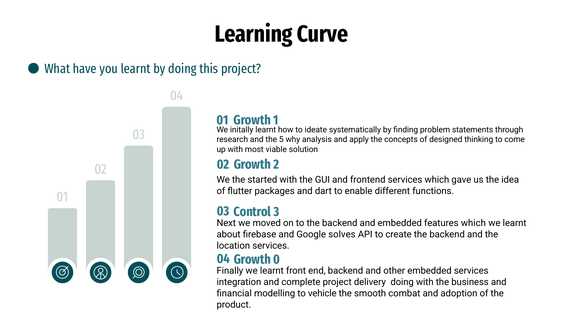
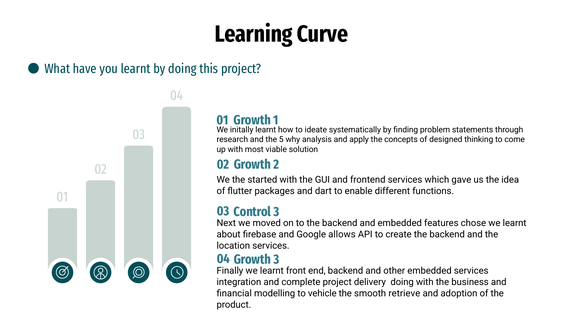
features which: which -> chose
solves: solves -> allows
Growth 0: 0 -> 3
combat: combat -> retrieve
